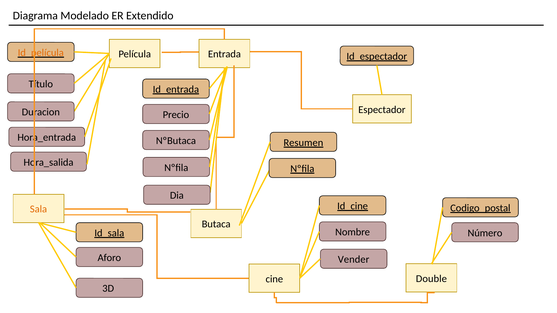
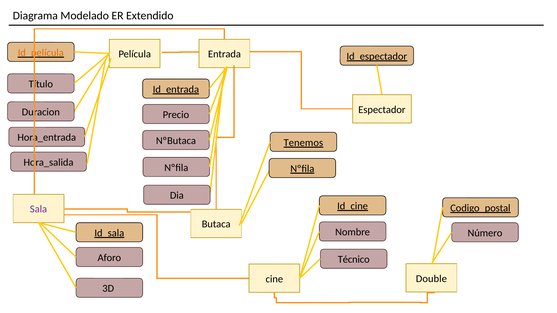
Resumen: Resumen -> Tenemos
Sala colour: orange -> purple
Vender: Vender -> Técnico
